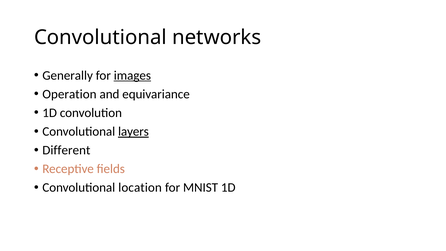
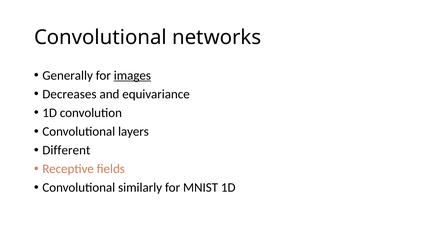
Operation: Operation -> Decreases
layers underline: present -> none
location: location -> similarly
